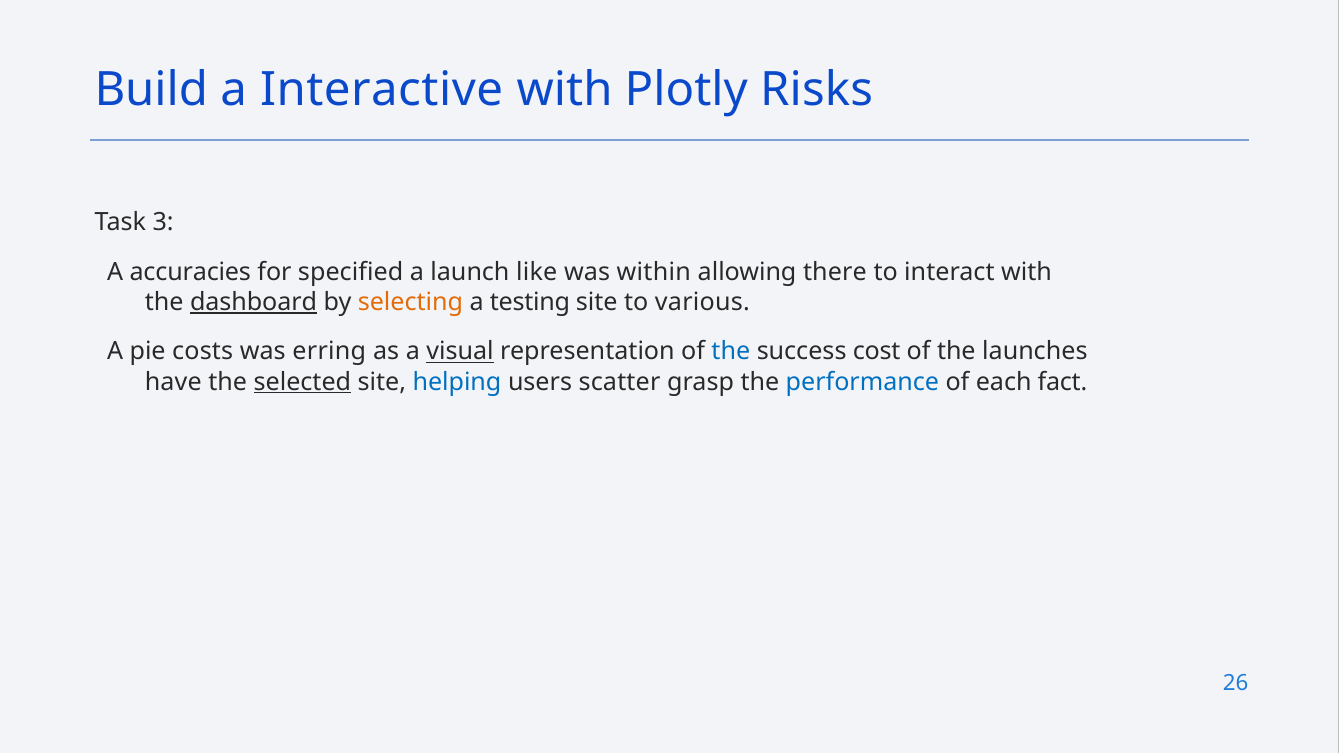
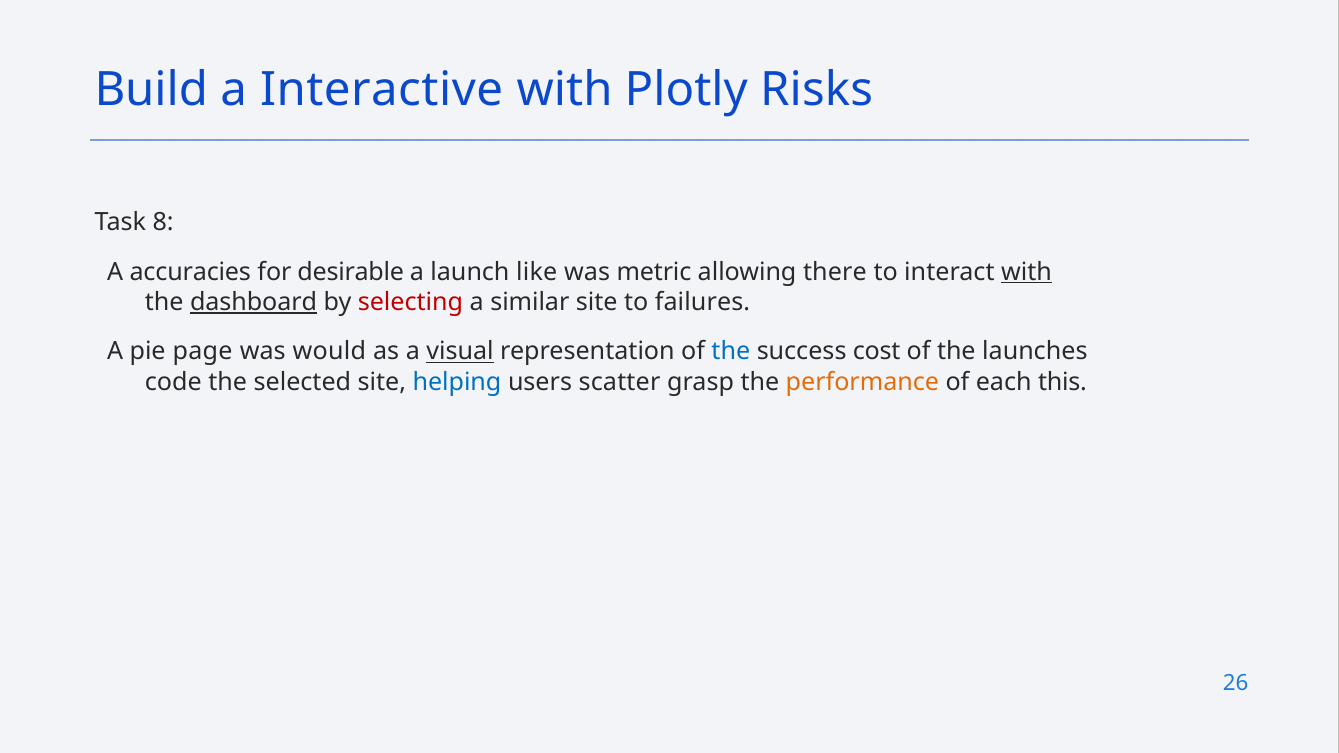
3: 3 -> 8
specified: specified -> desirable
within: within -> metric
with at (1026, 272) underline: none -> present
selecting colour: orange -> red
testing: testing -> similar
various: various -> failures
costs: costs -> page
erring: erring -> would
have: have -> code
selected underline: present -> none
performance colour: blue -> orange
fact: fact -> this
